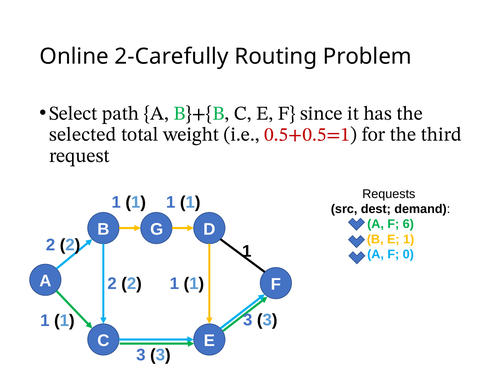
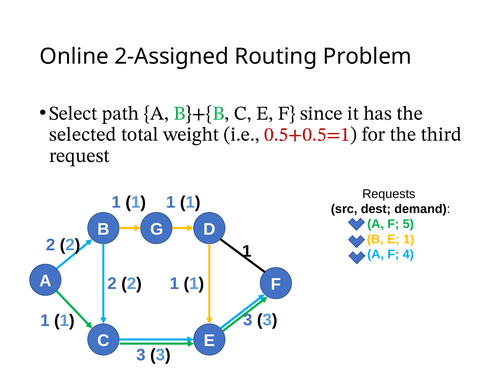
2-Carefully: 2-Carefully -> 2-Assigned
6: 6 -> 5
0: 0 -> 4
